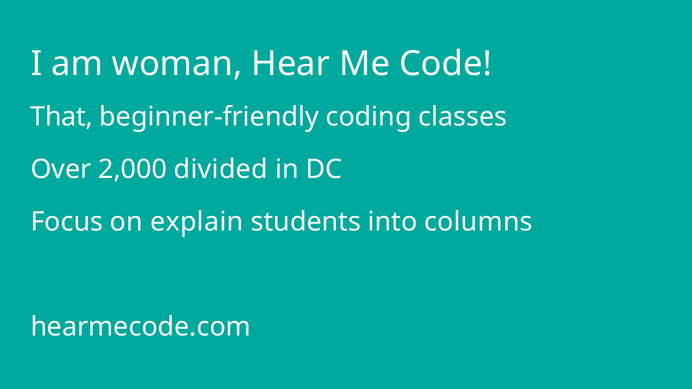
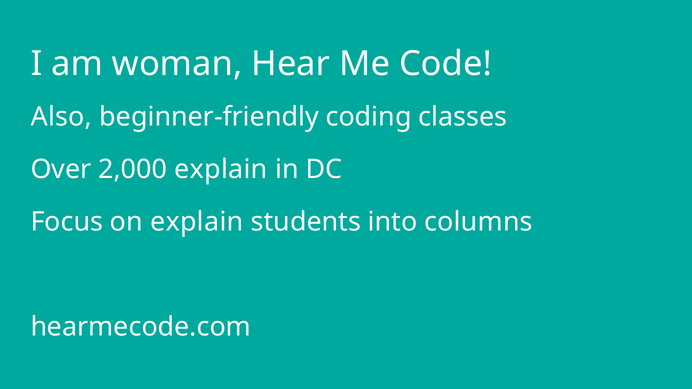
That: That -> Also
2,000 divided: divided -> explain
